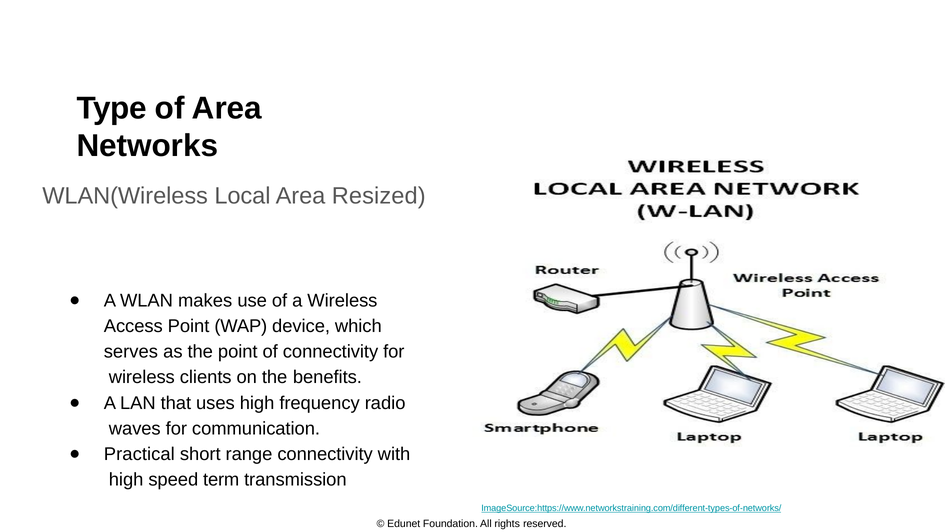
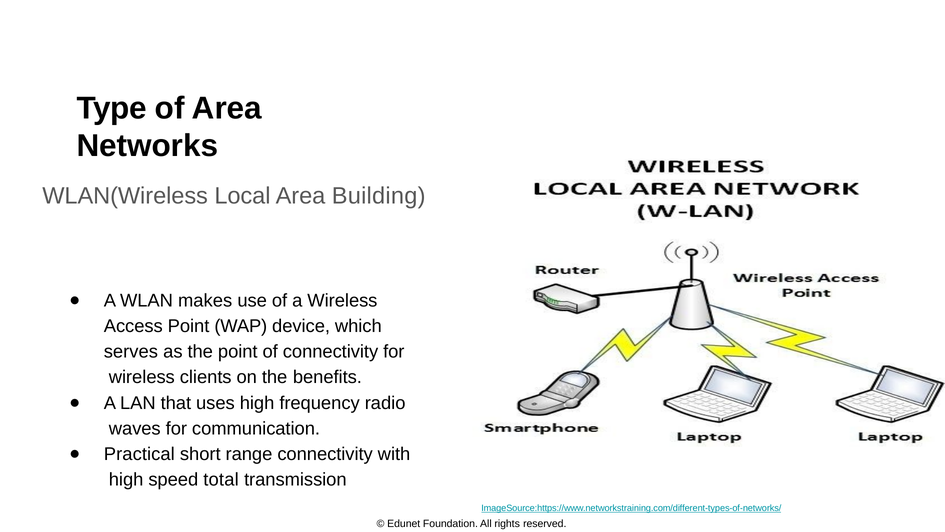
Resized: Resized -> Building
term: term -> total
